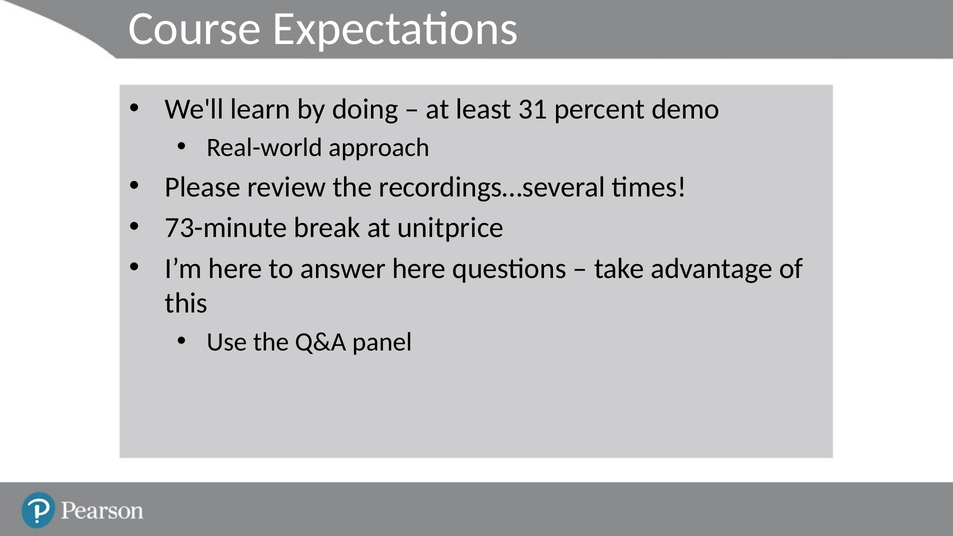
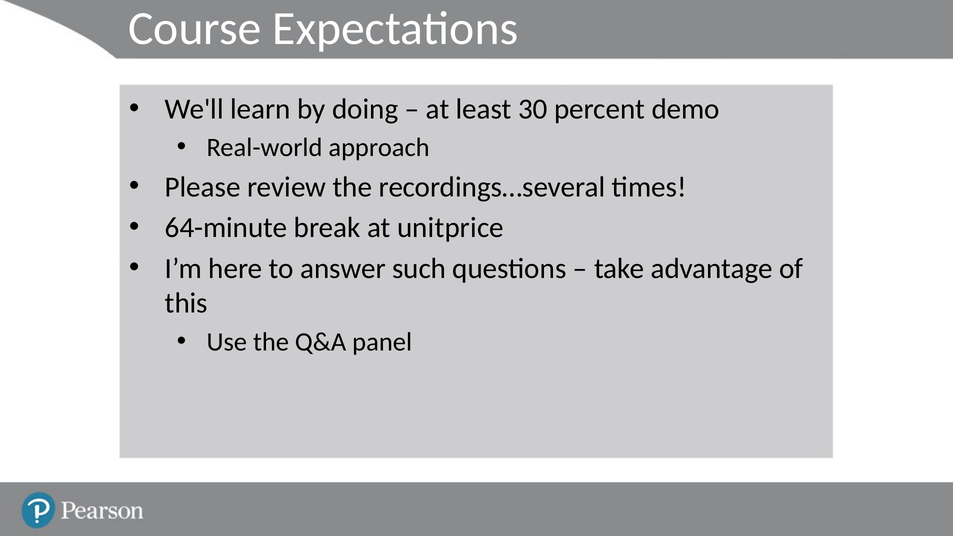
31: 31 -> 30
73-minute: 73-minute -> 64-minute
answer here: here -> such
